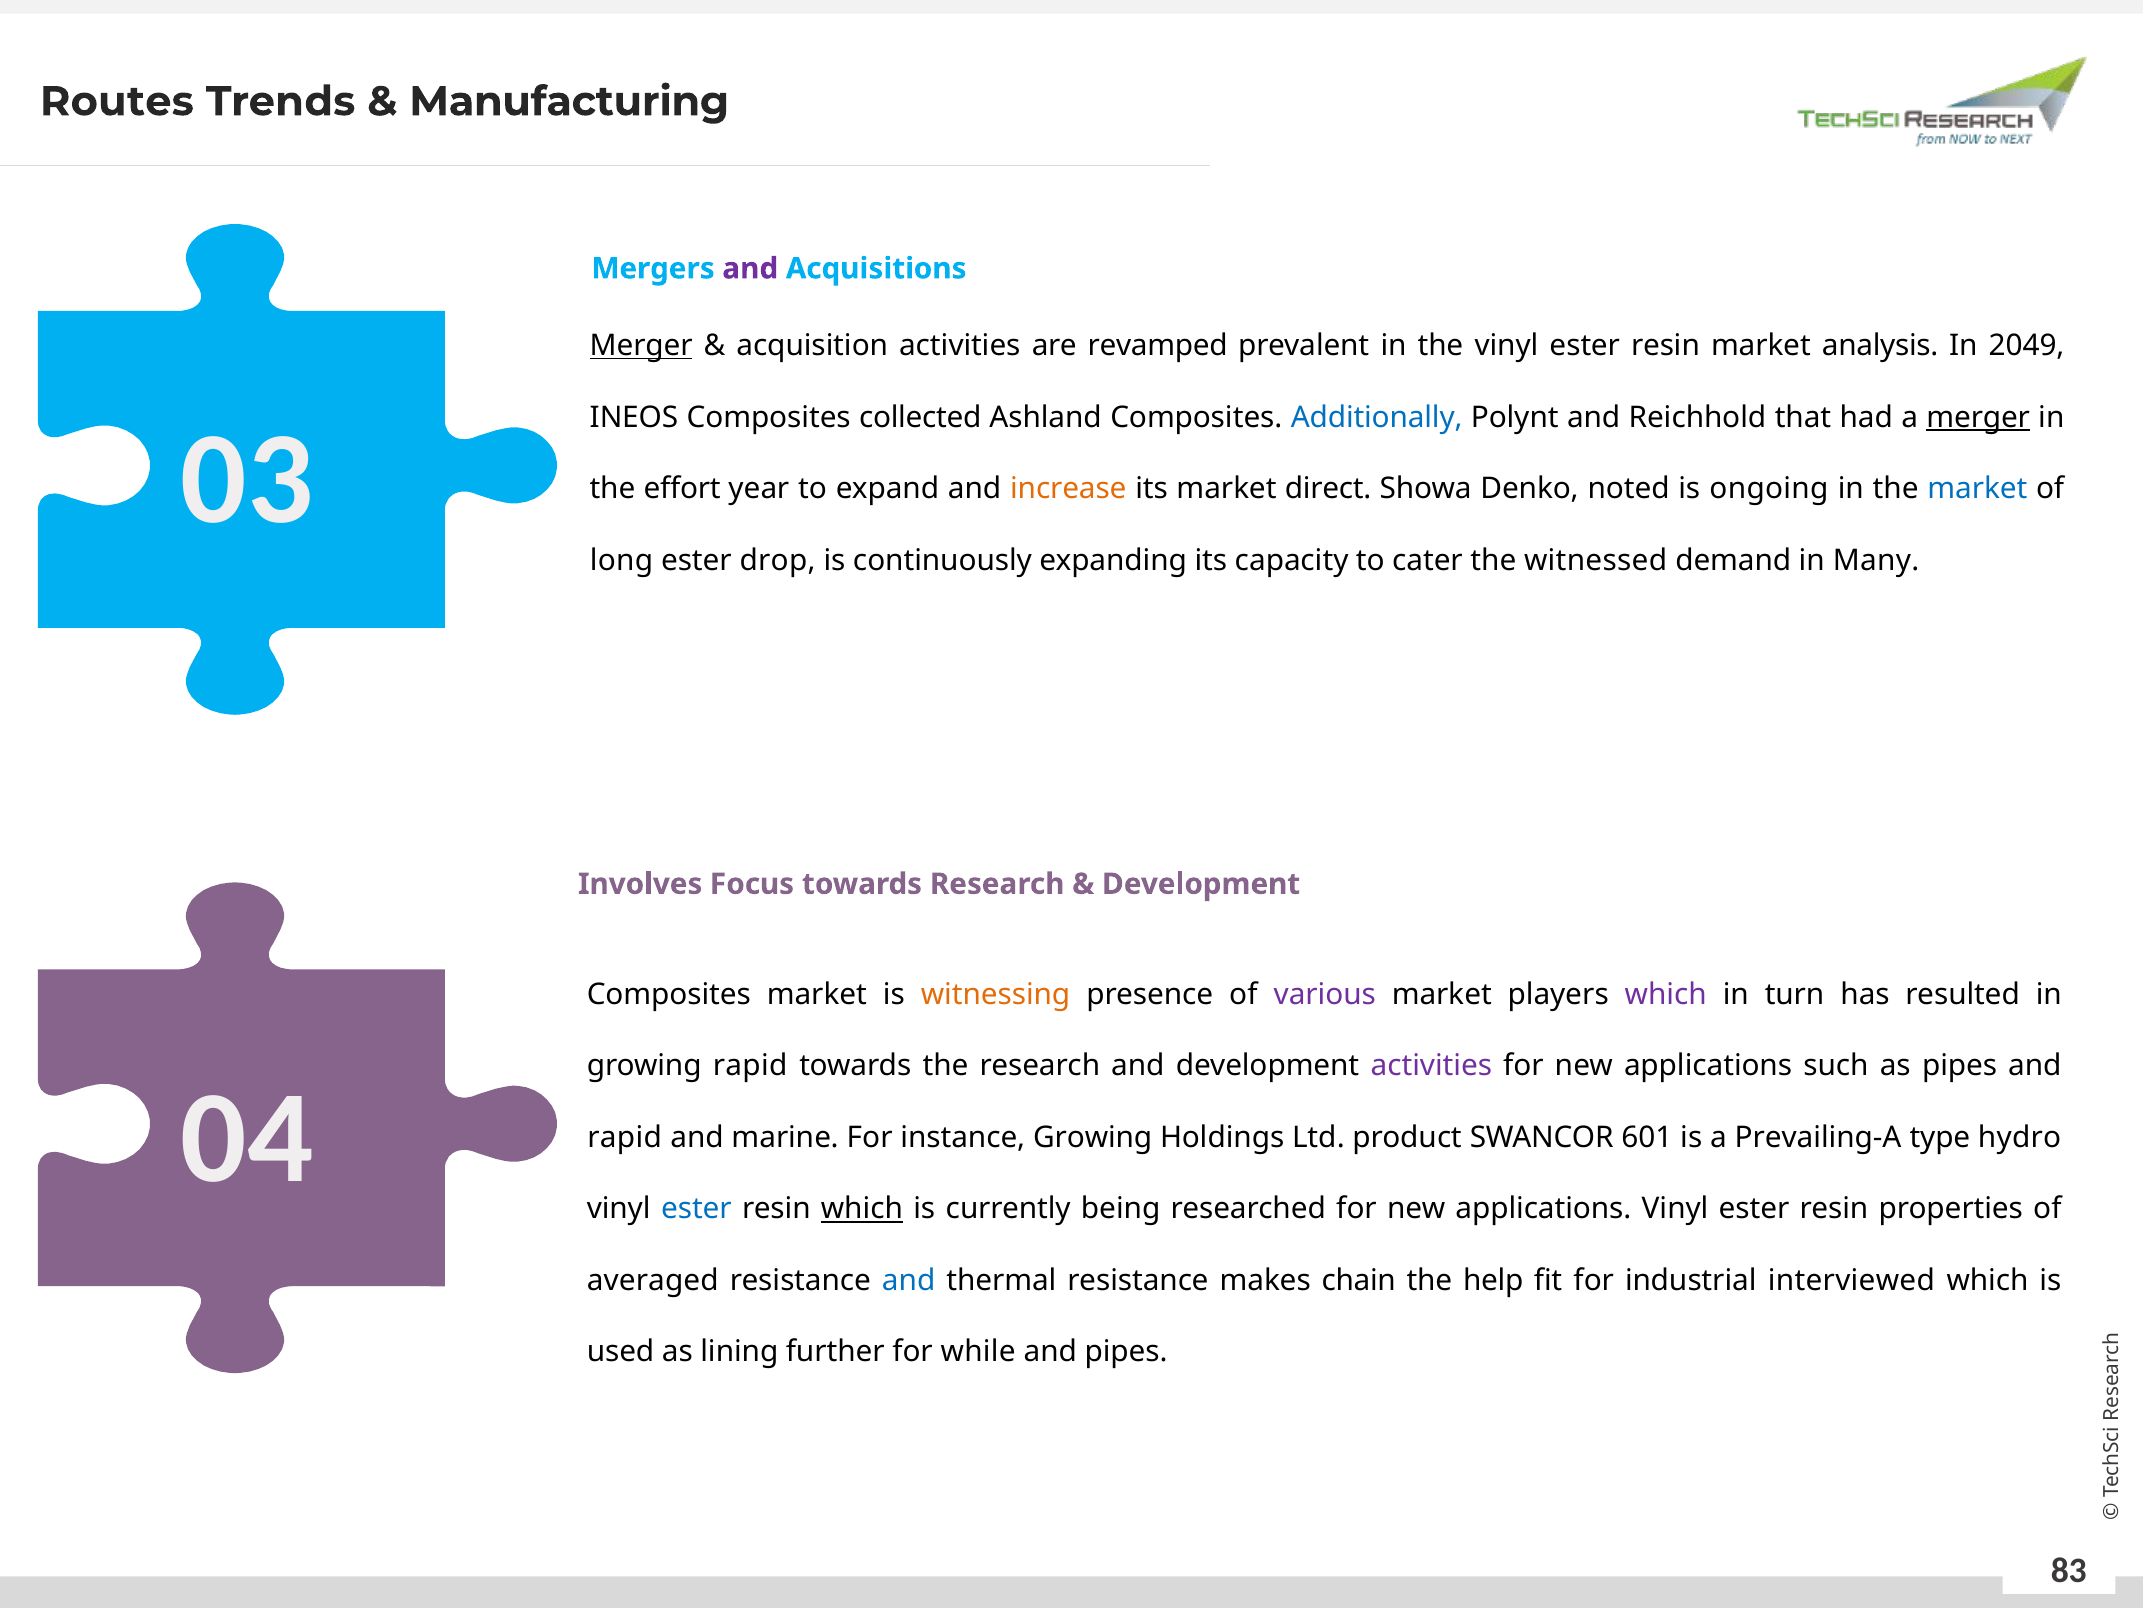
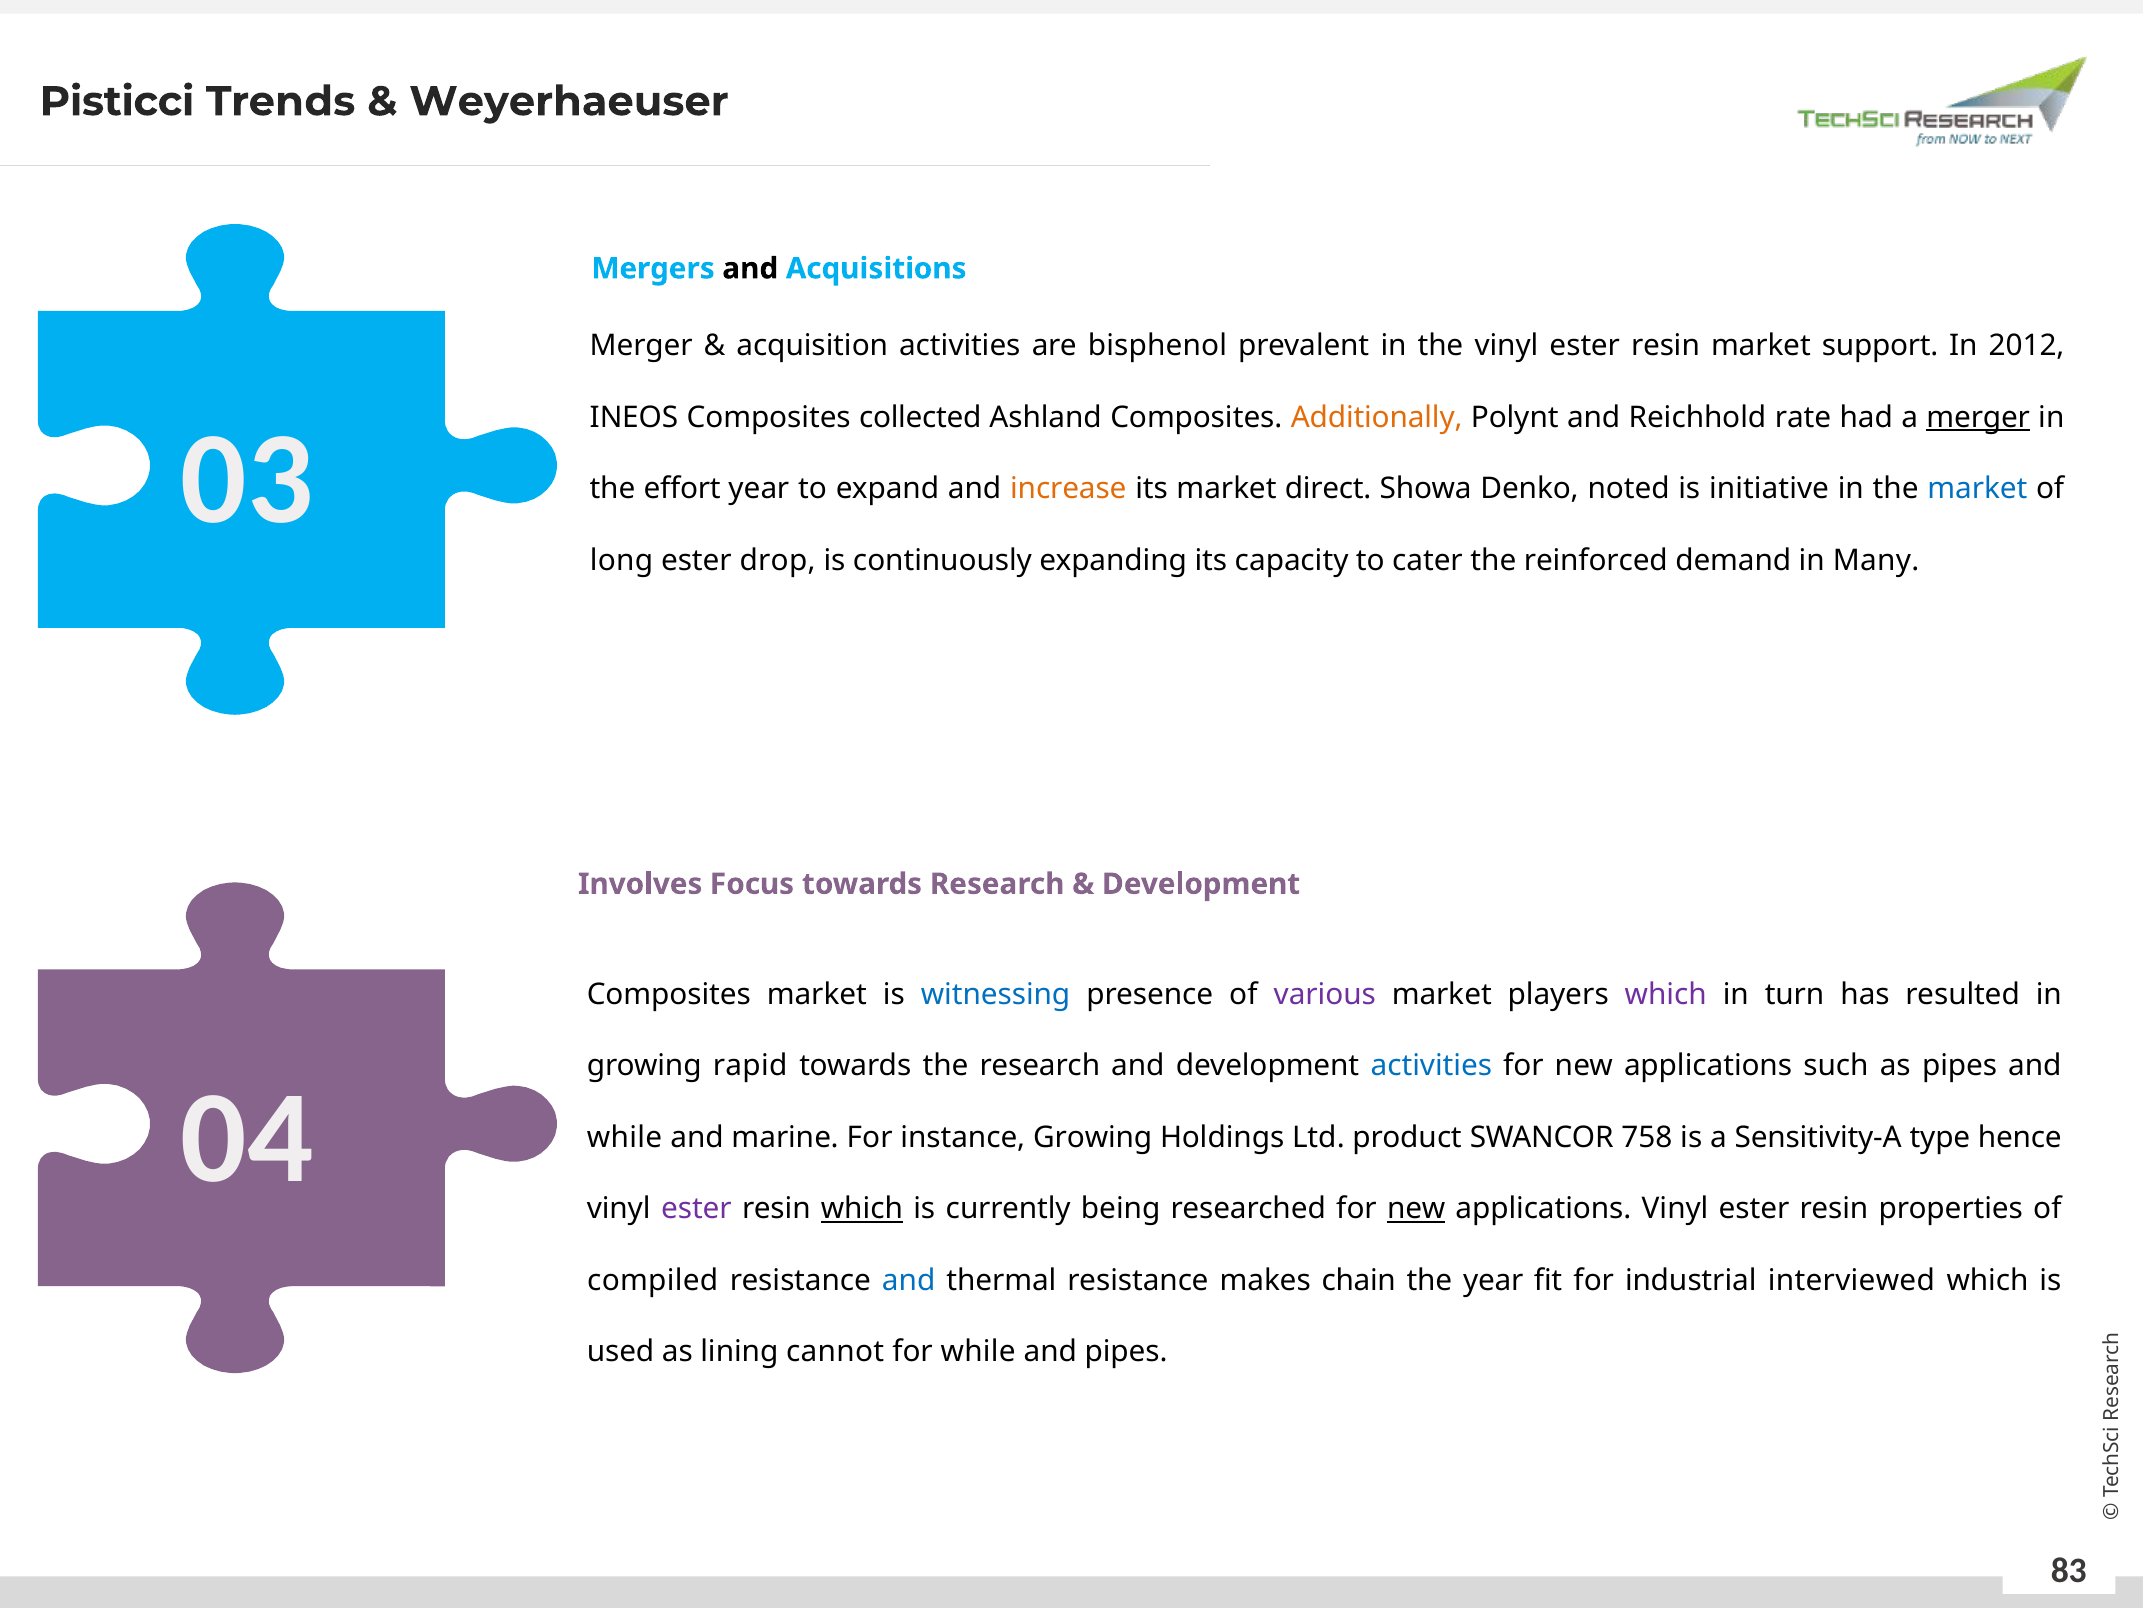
Routes: Routes -> Pisticci
Manufacturing: Manufacturing -> Weyerhaeuser
and at (750, 269) colour: purple -> black
Merger at (641, 346) underline: present -> none
revamped: revamped -> bisphenol
analysis: analysis -> support
2049: 2049 -> 2012
Additionally colour: blue -> orange
that: that -> rate
ongoing: ongoing -> initiative
witnessed: witnessed -> reinforced
witnessing colour: orange -> blue
activities at (1431, 1065) colour: purple -> blue
rapid at (625, 1137): rapid -> while
601: 601 -> 758
Prevailing-A: Prevailing-A -> Sensitivity-A
hydro: hydro -> hence
ester at (696, 1208) colour: blue -> purple
new at (1416, 1208) underline: none -> present
averaged: averaged -> compiled
the help: help -> year
further: further -> cannot
